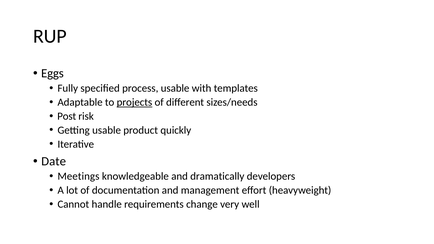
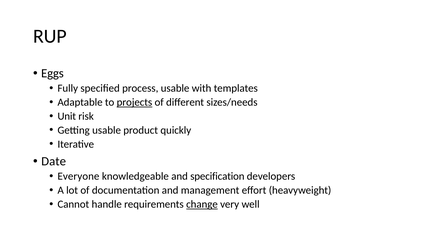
Post: Post -> Unit
Meetings: Meetings -> Everyone
dramatically: dramatically -> specification
change underline: none -> present
